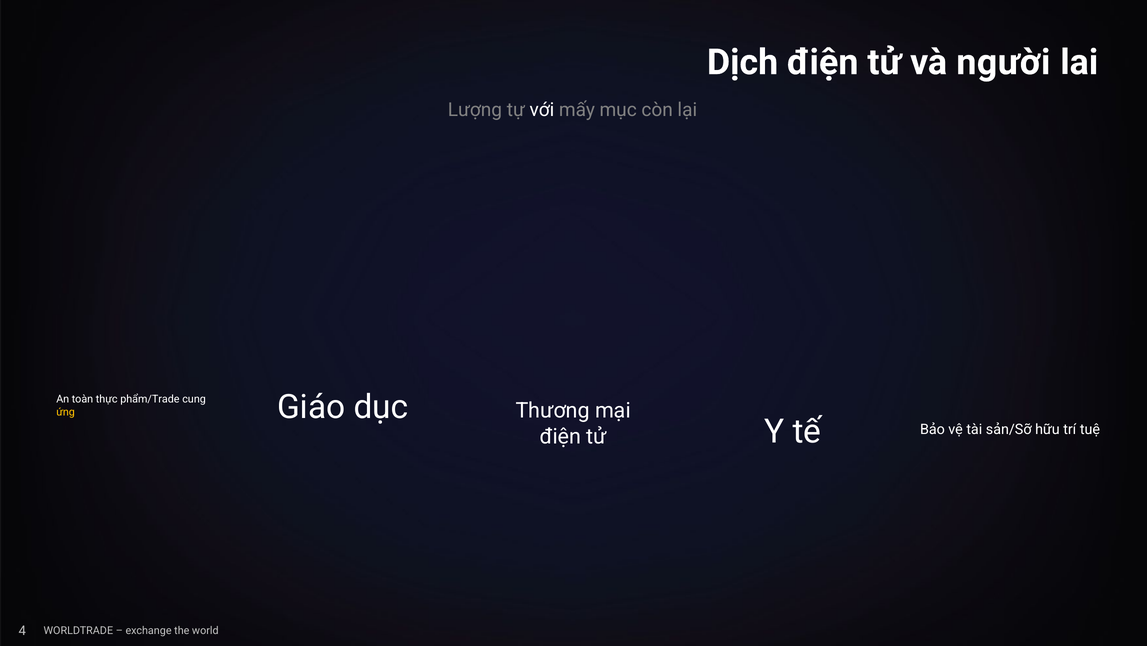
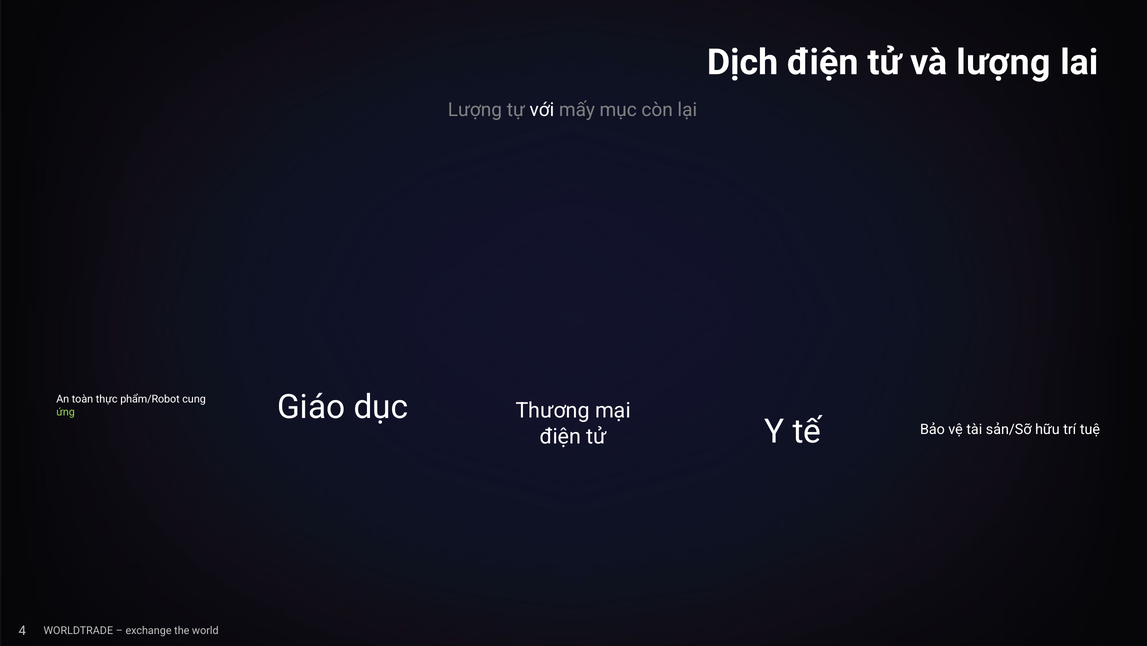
và người: người -> lượng
phẩm/Trade: phẩm/Trade -> phẩm/Robot
ứng colour: yellow -> light green
